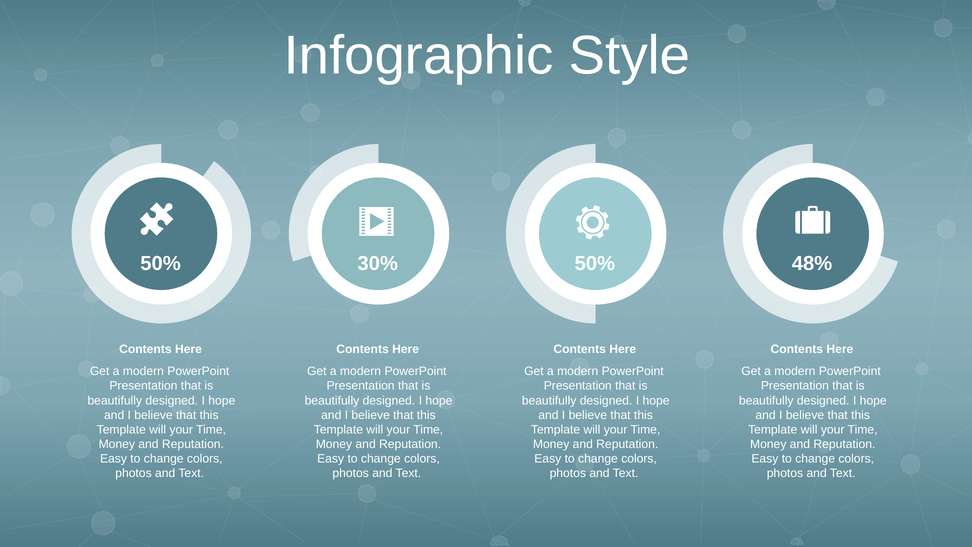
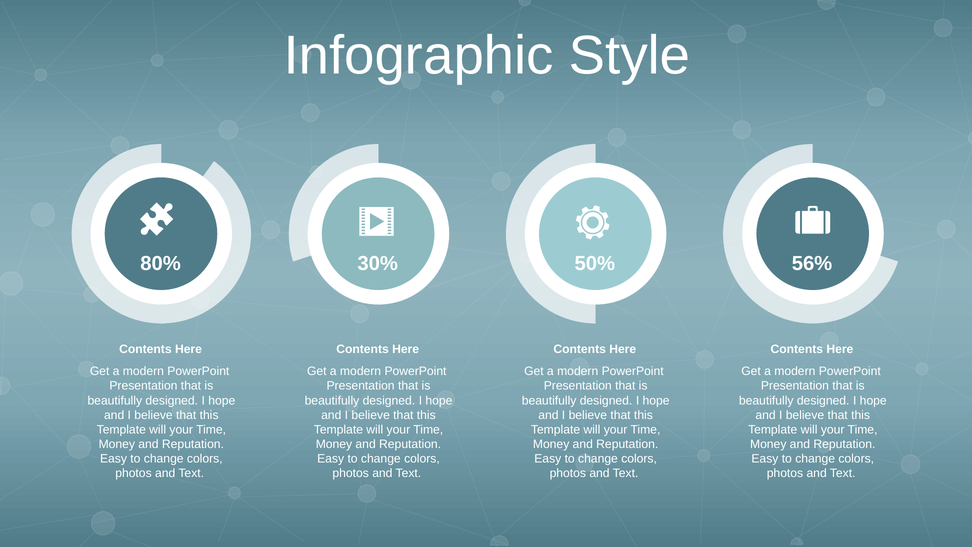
50% at (161, 263): 50% -> 80%
48%: 48% -> 56%
